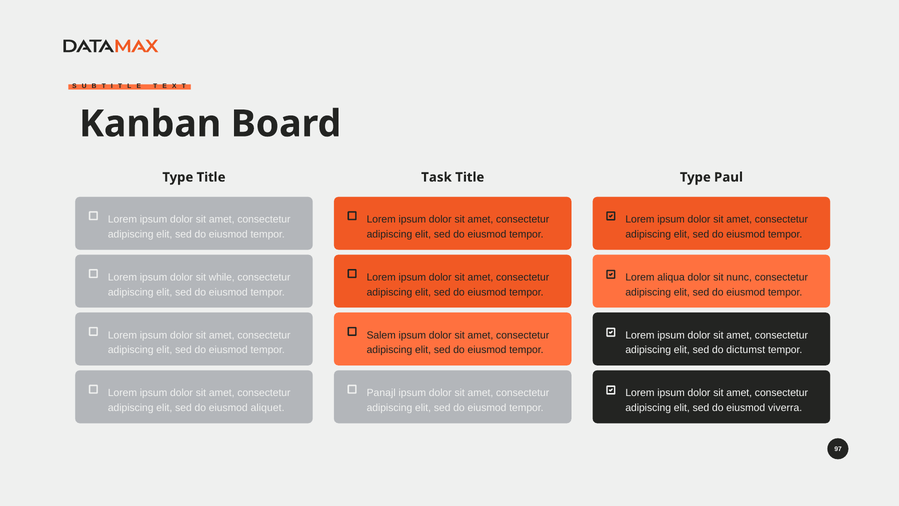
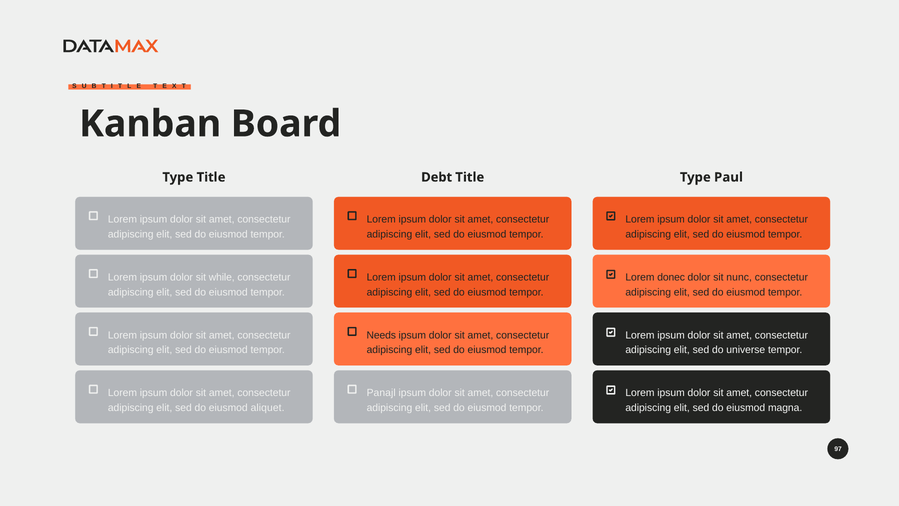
Task: Task -> Debt
aliqua: aliqua -> donec
Salem: Salem -> Needs
dictumst: dictumst -> universe
viverra: viverra -> magna
